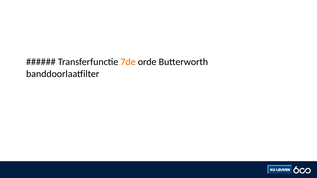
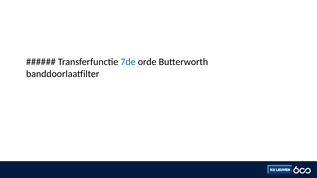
7de colour: orange -> blue
